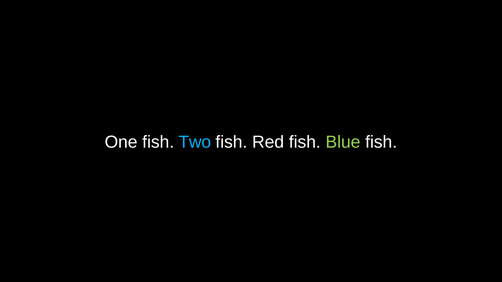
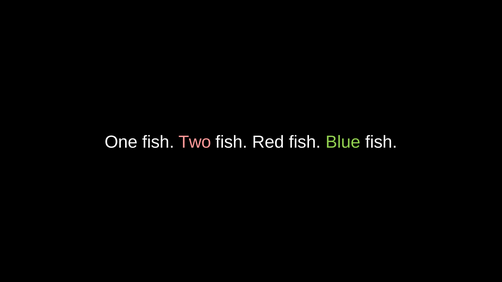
Two colour: light blue -> pink
